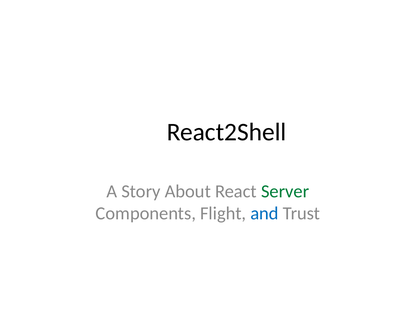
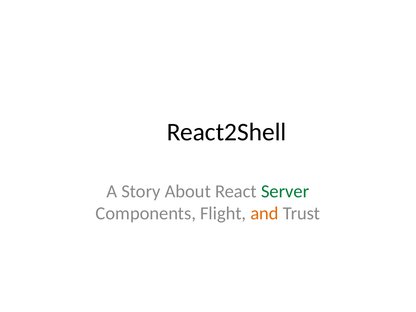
and colour: blue -> orange
